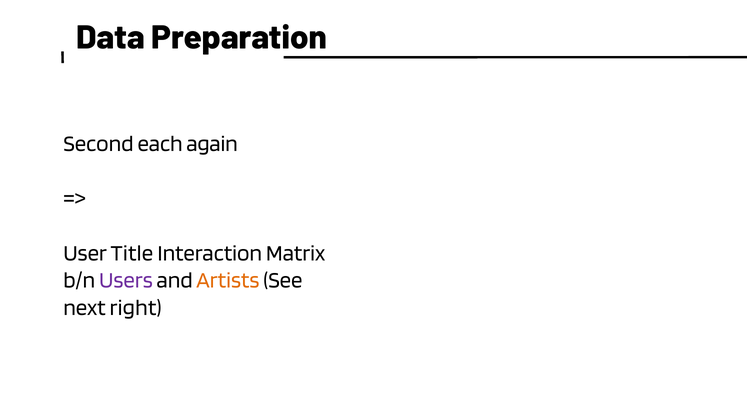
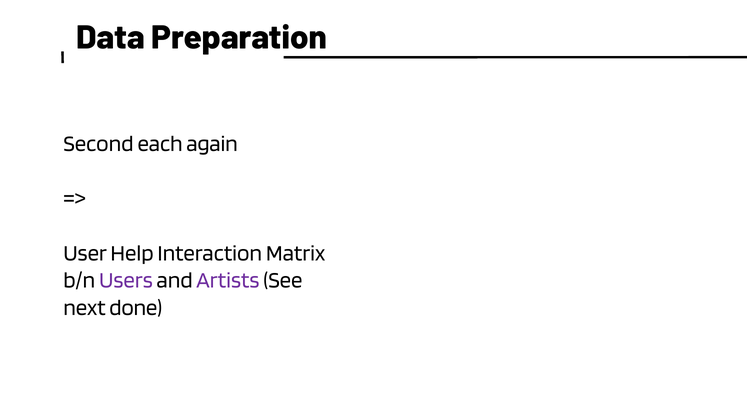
Title: Title -> Help
Artists colour: orange -> purple
right: right -> done
